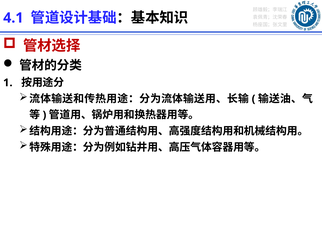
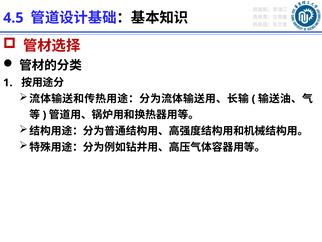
4.1: 4.1 -> 4.5
